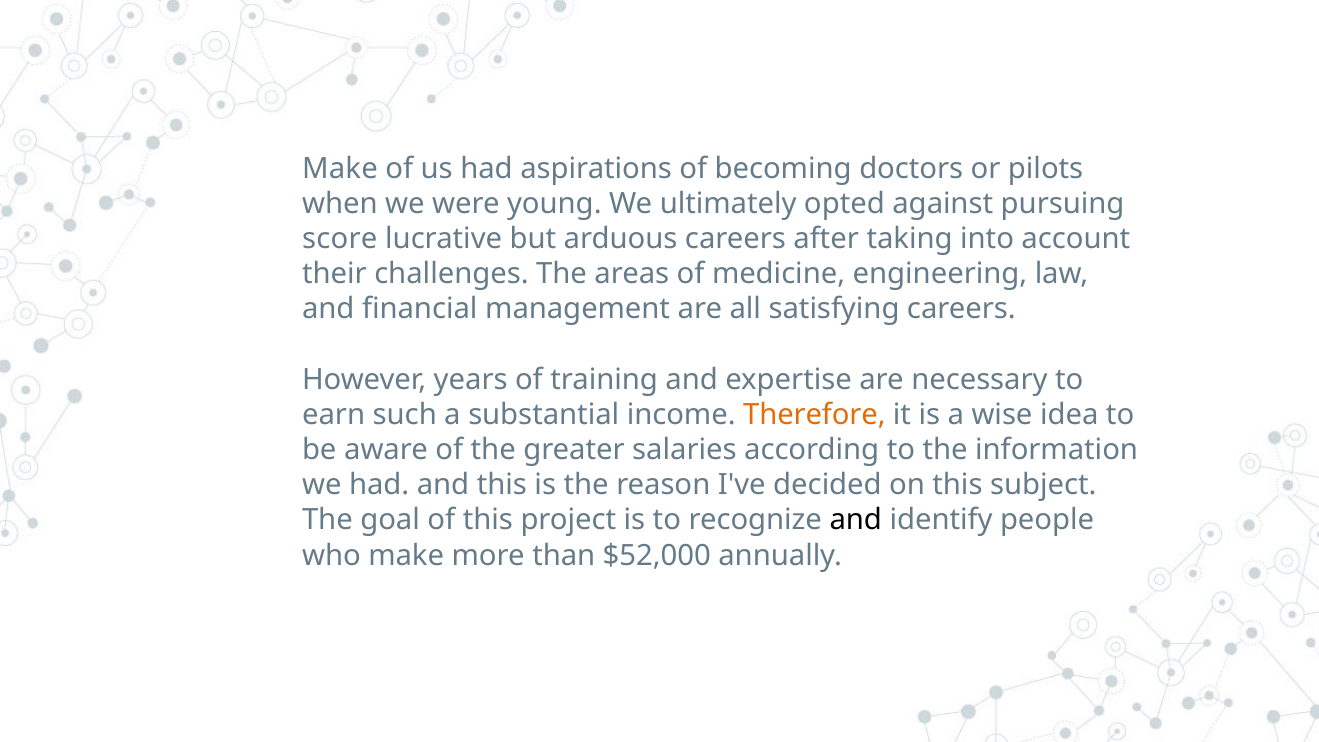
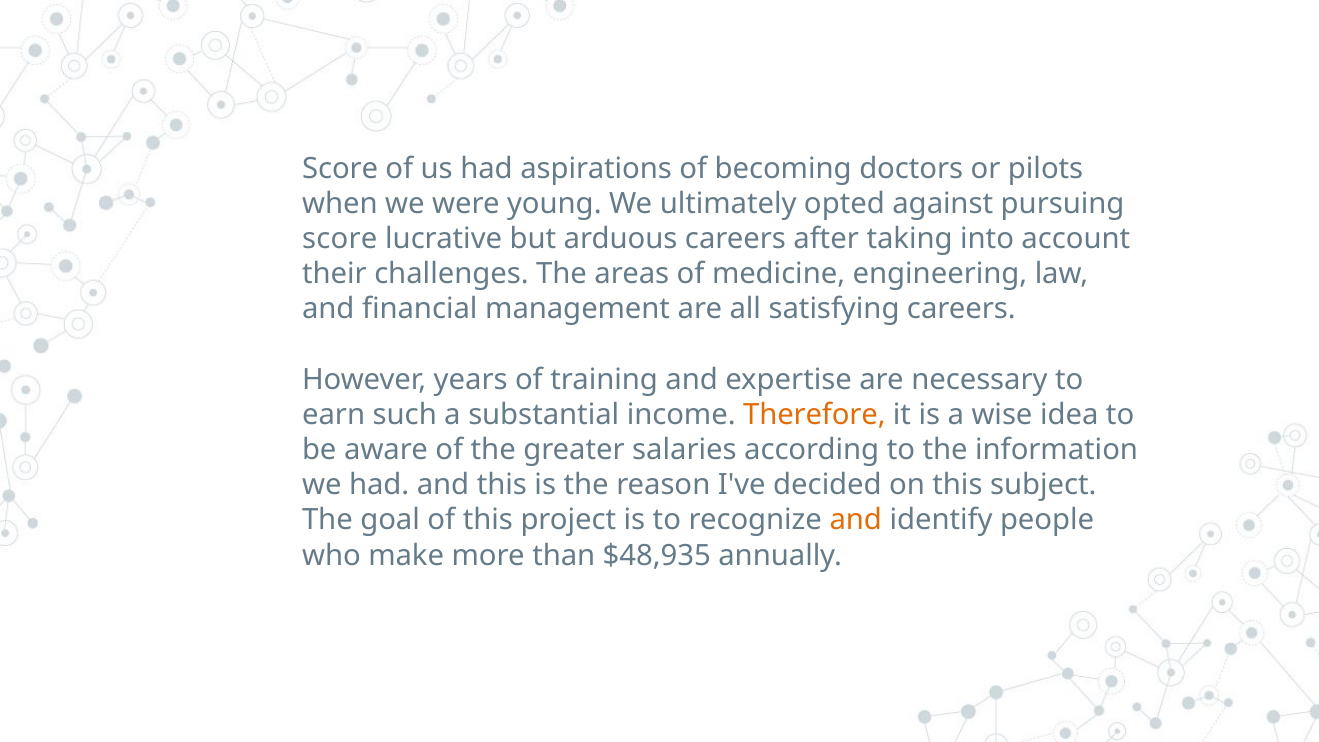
Make at (340, 169): Make -> Score
and at (856, 520) colour: black -> orange
$52,000: $52,000 -> $48,935
